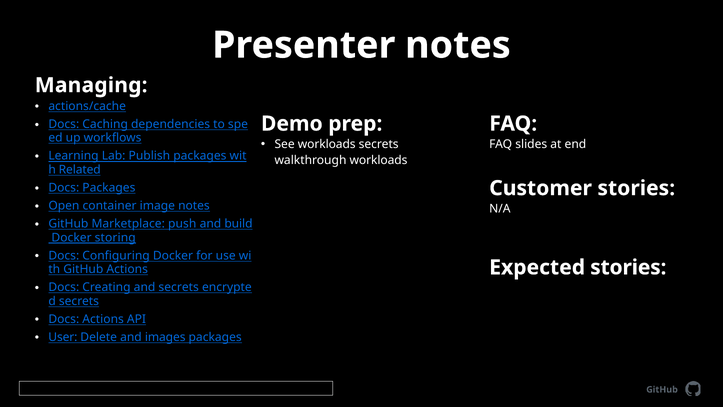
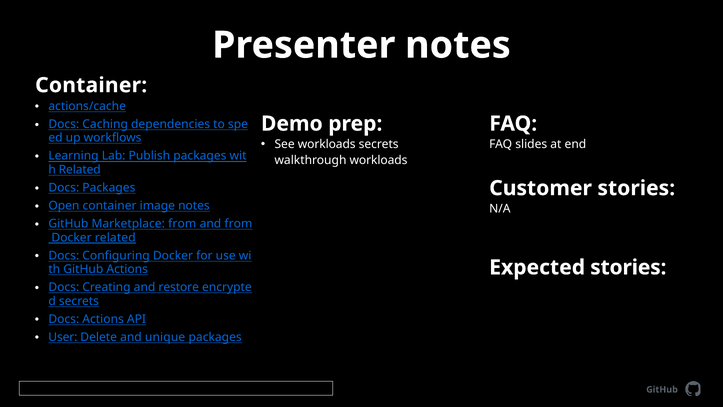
Managing at (91, 85): Managing -> Container
Marketplace push: push -> from
and build: build -> from
Docker storing: storing -> related
and secrets: secrets -> restore
images: images -> unique
